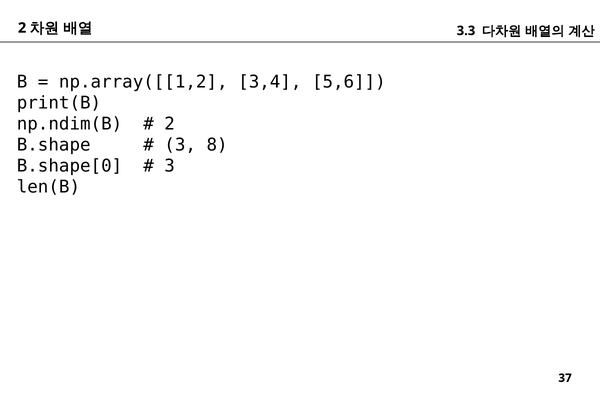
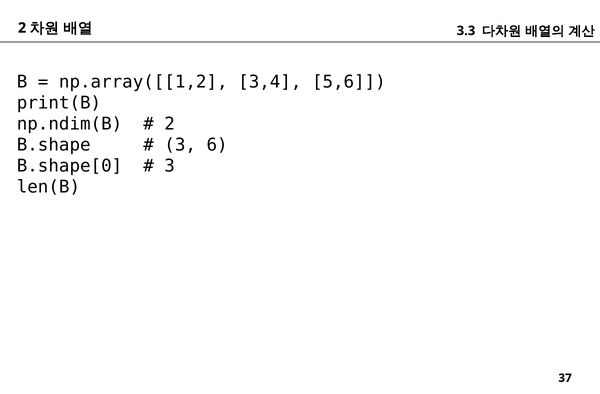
8: 8 -> 6
